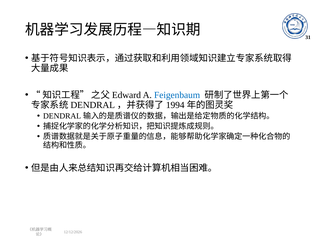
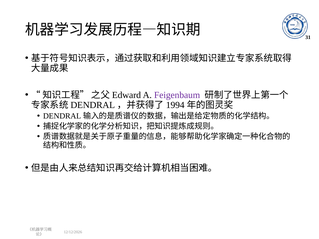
Feigenbaum colour: blue -> purple
